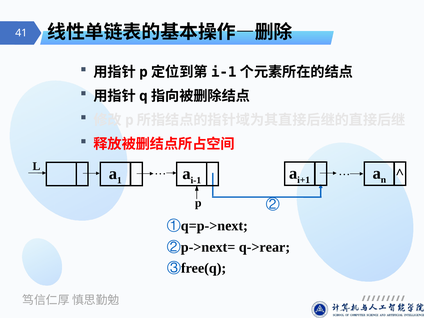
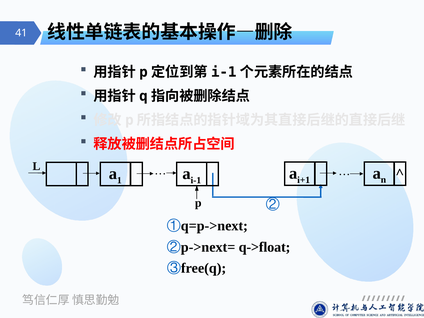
q->rear: q->rear -> q->float
